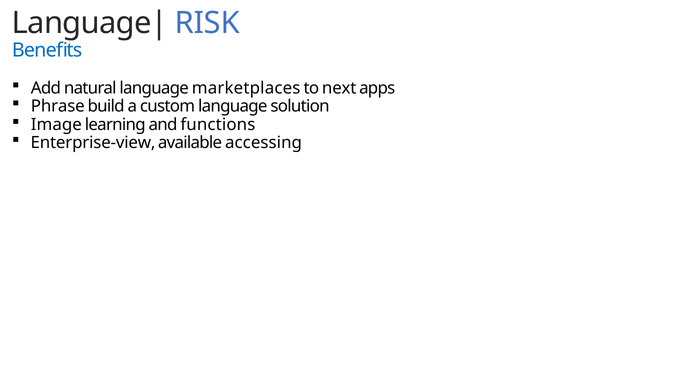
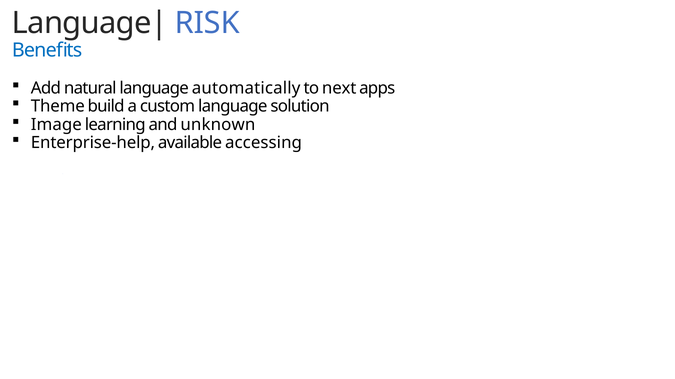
marketplaces: marketplaces -> automatically
Phrase: Phrase -> Theme
functions: functions -> unknown
Enterprise-view: Enterprise-view -> Enterprise-help
